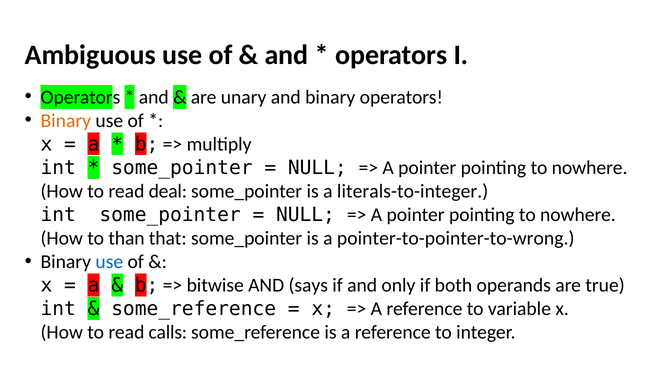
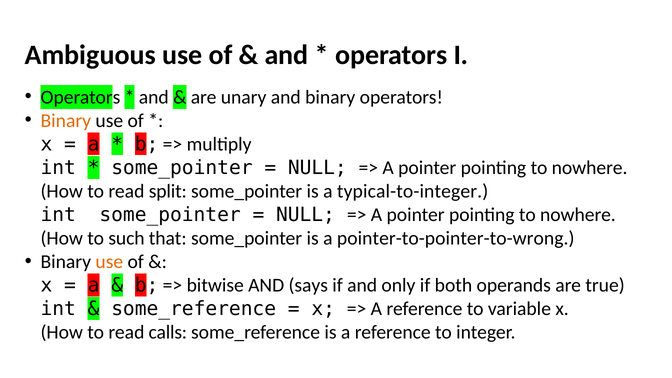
deal: deal -> split
literals-to-integer: literals-to-integer -> typical-to-integer
than: than -> such
use at (109, 262) colour: blue -> orange
